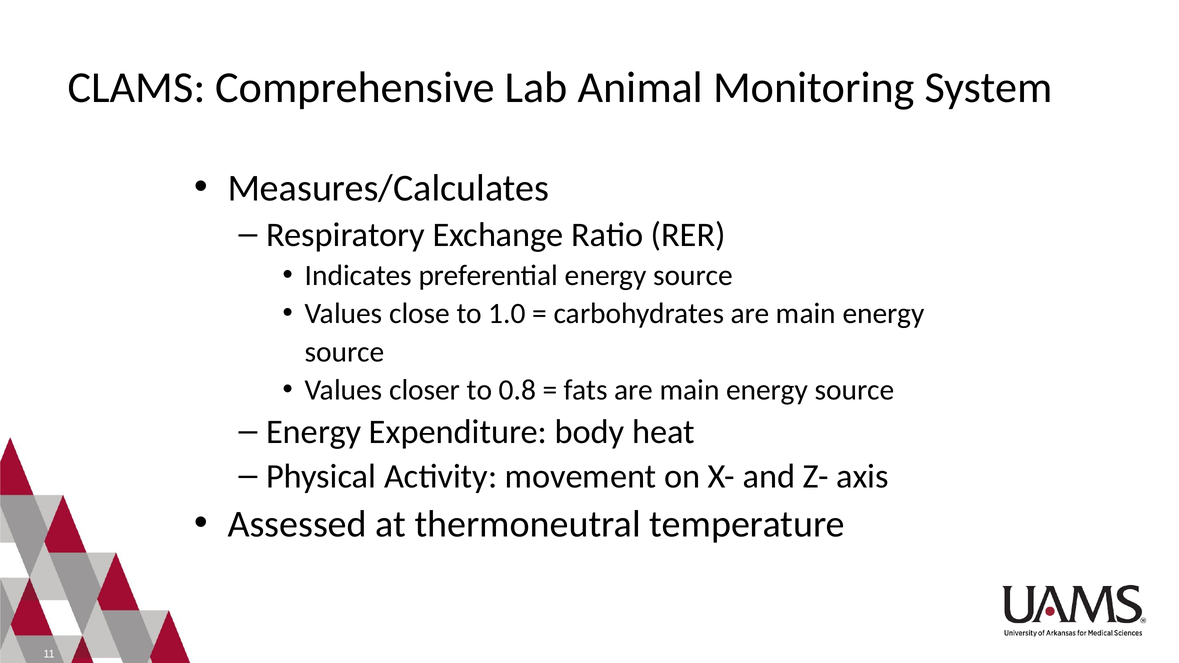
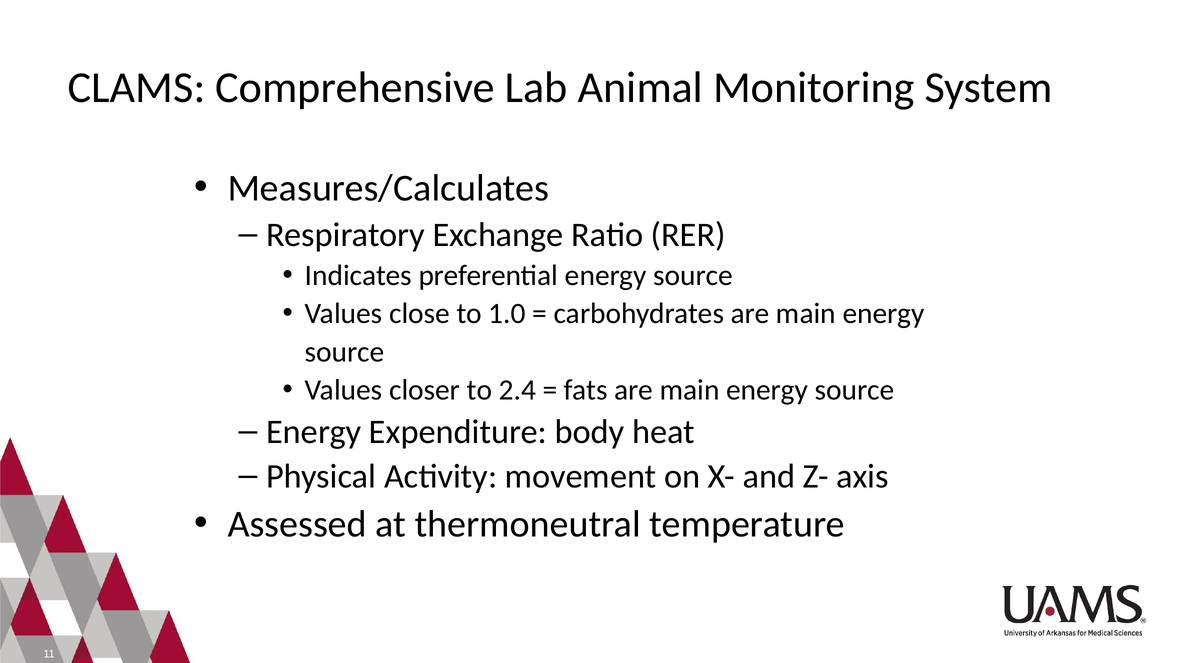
0.8: 0.8 -> 2.4
